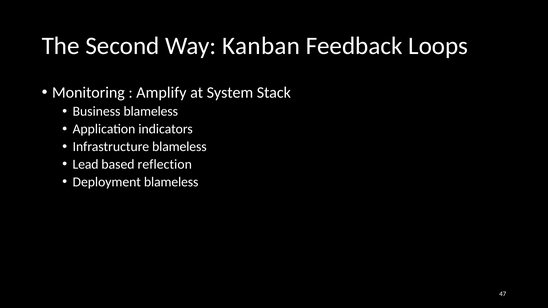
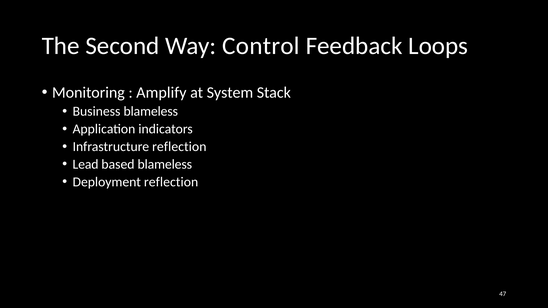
Kanban: Kanban -> Control
Infrastructure blameless: blameless -> reflection
based reflection: reflection -> blameless
Deployment blameless: blameless -> reflection
